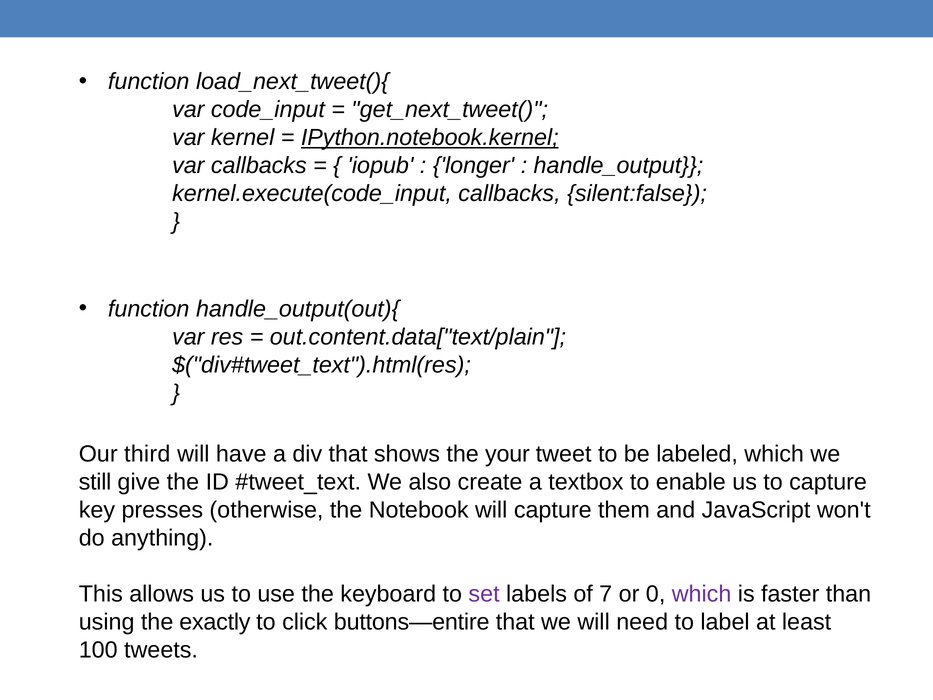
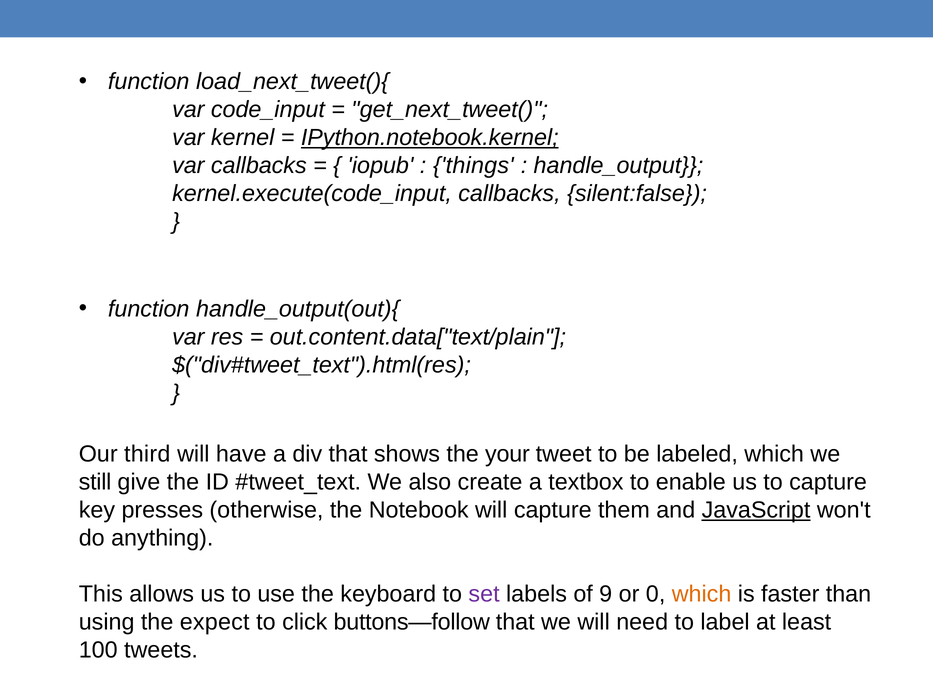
longer: longer -> things
JavaScript underline: none -> present
7: 7 -> 9
which at (702, 594) colour: purple -> orange
exactly: exactly -> expect
buttons—entire: buttons—entire -> buttons—follow
